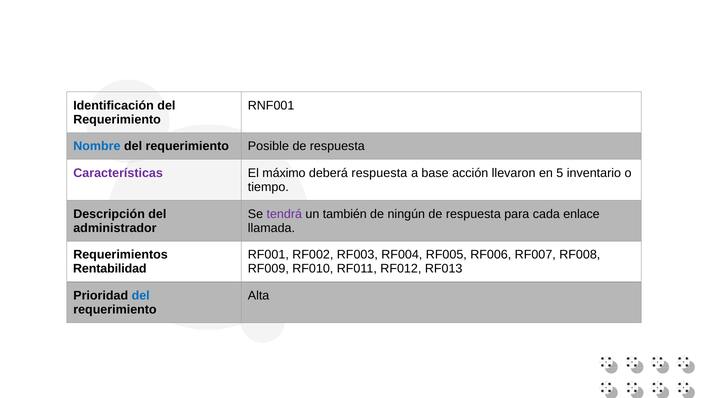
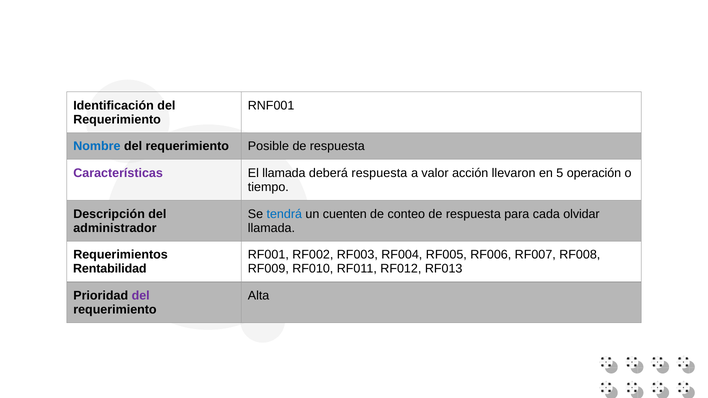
El máximo: máximo -> llamada
base: base -> valor
inventario: inventario -> operación
tendrá colour: purple -> blue
también: también -> cuenten
ningún: ningún -> conteo
enlace: enlace -> olvidar
del at (141, 296) colour: blue -> purple
